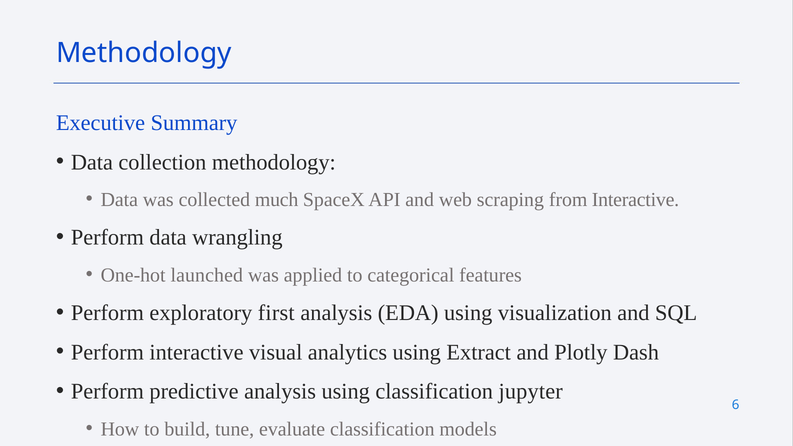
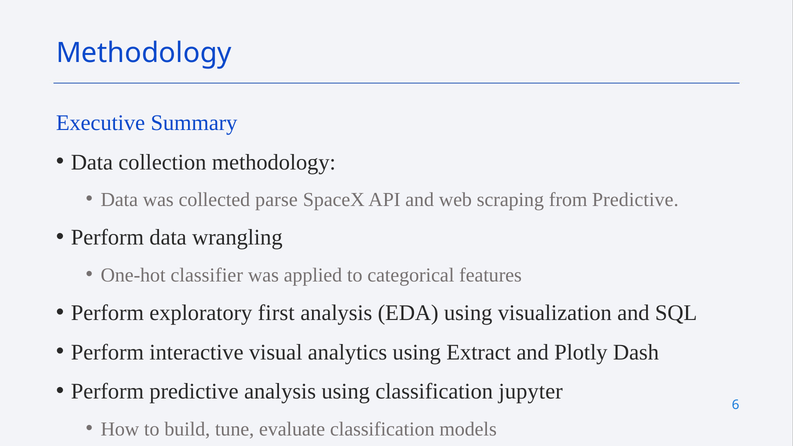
much: much -> parse
from Interactive: Interactive -> Predictive
launched: launched -> classifier
